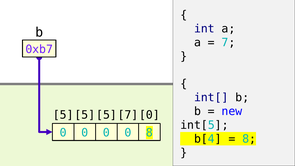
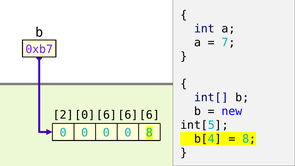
5 at (63, 115): 5 -> 2
5 at (85, 115): 5 -> 0
5 at (106, 115): 5 -> 6
7 at (128, 115): 7 -> 6
0 at (149, 115): 0 -> 6
